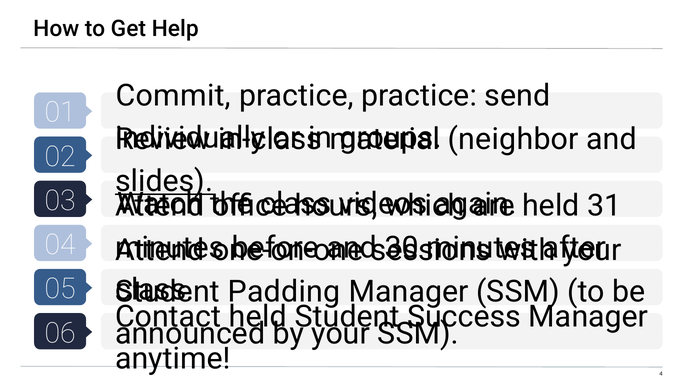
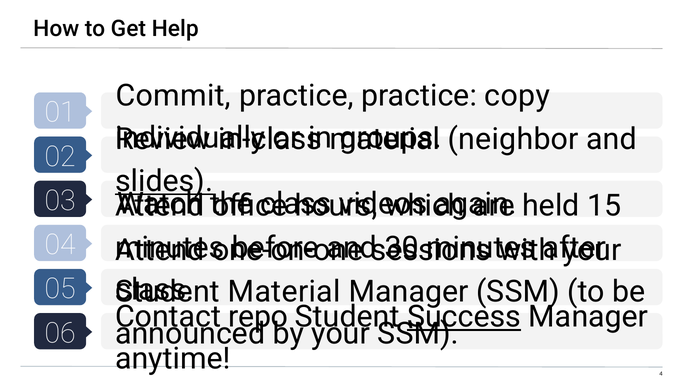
send: send -> copy
31: 31 -> 15
Padding at (284, 292): Padding -> Material
held at (258, 317): held -> repo
Success underline: none -> present
